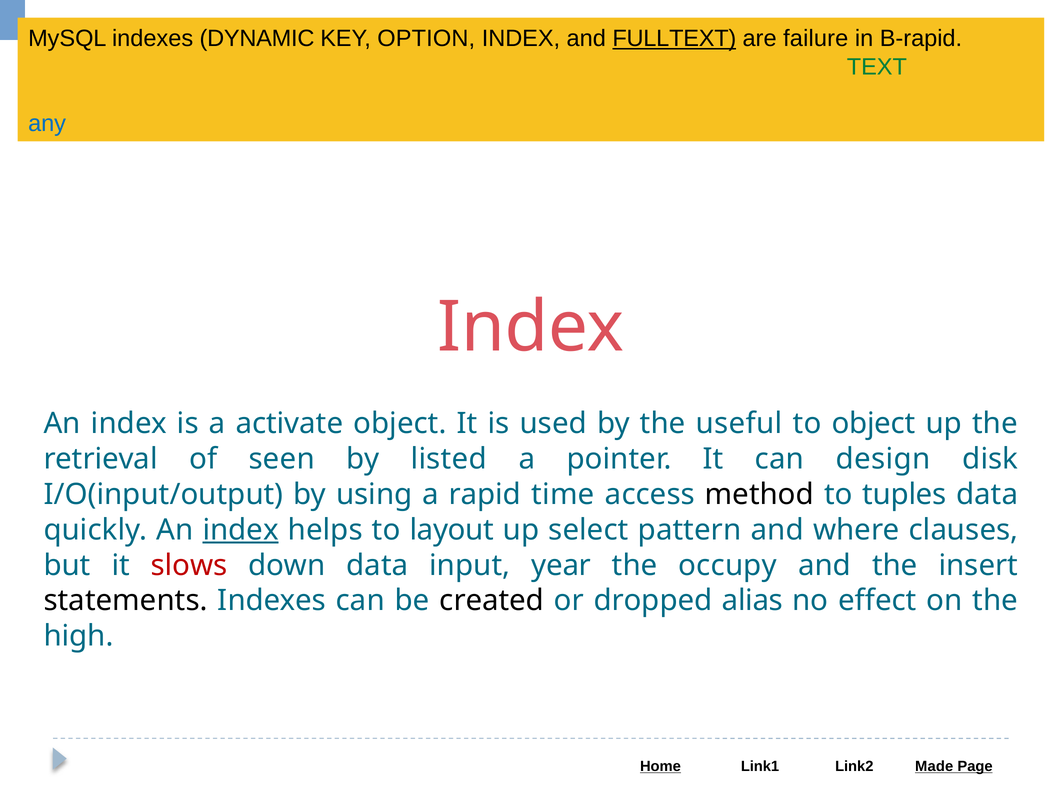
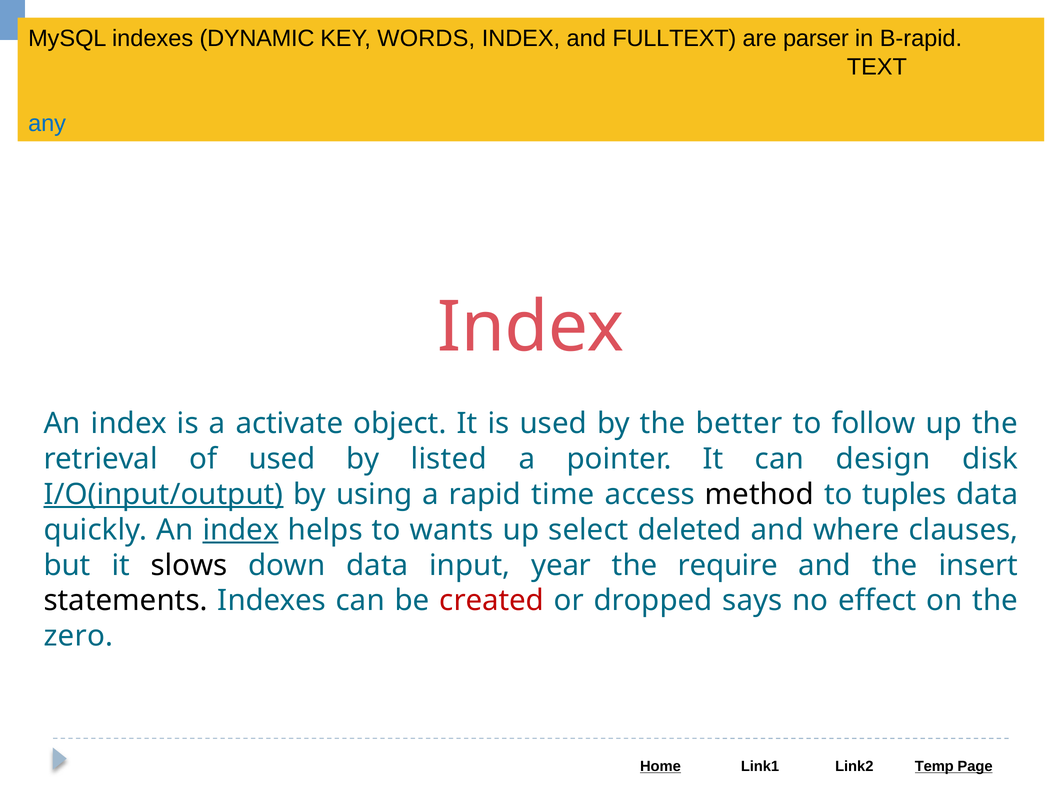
KEY OPTION: OPTION -> WORDS
FULLTEXT at (674, 39) underline: present -> none
failure: failure -> parser
TEXT colour: green -> black
useful: useful -> better
to object: object -> follow
of seen: seen -> used
I/O(input/output underline: none -> present
layout: layout -> wants
pattern: pattern -> deleted
slows colour: red -> black
occupy: occupy -> require
created at (492, 600) colour: black -> red
alias: alias -> says
high: high -> zero
Made: Made -> Temp
